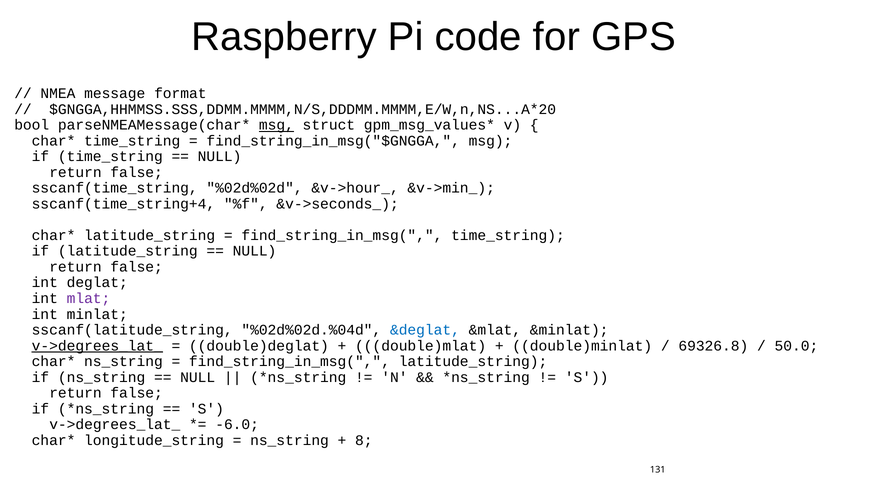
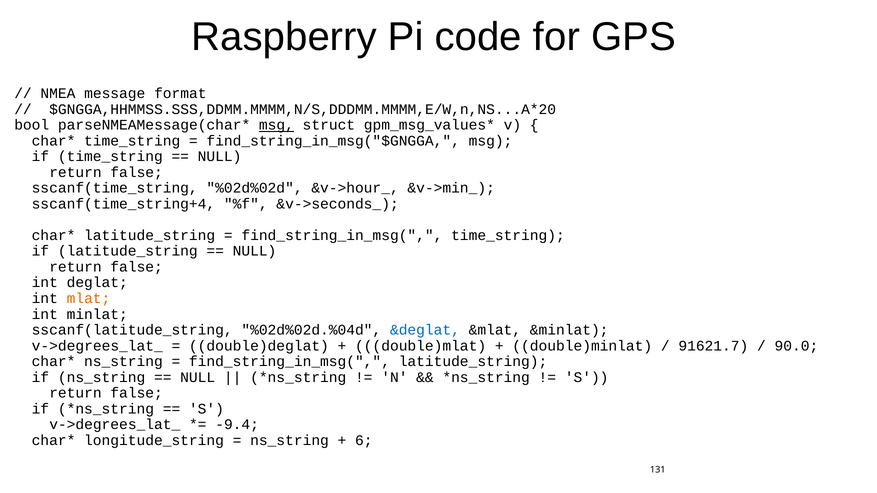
mlat colour: purple -> orange
v->degrees_lat_ at (97, 346) underline: present -> none
69326.8: 69326.8 -> 91621.7
50.0: 50.0 -> 90.0
-6.0: -6.0 -> -9.4
8: 8 -> 6
